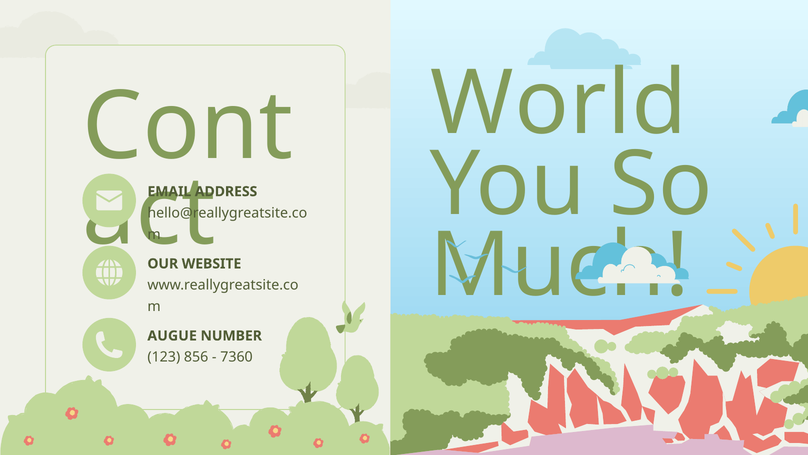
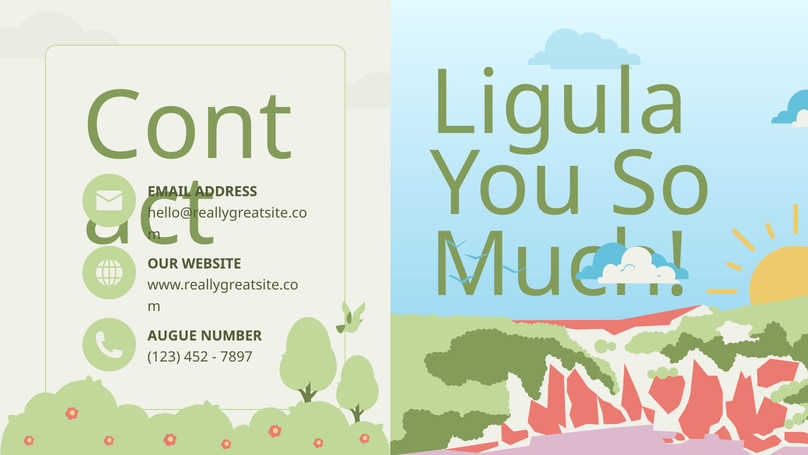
World: World -> Ligula
856: 856 -> 452
7360: 7360 -> 7897
